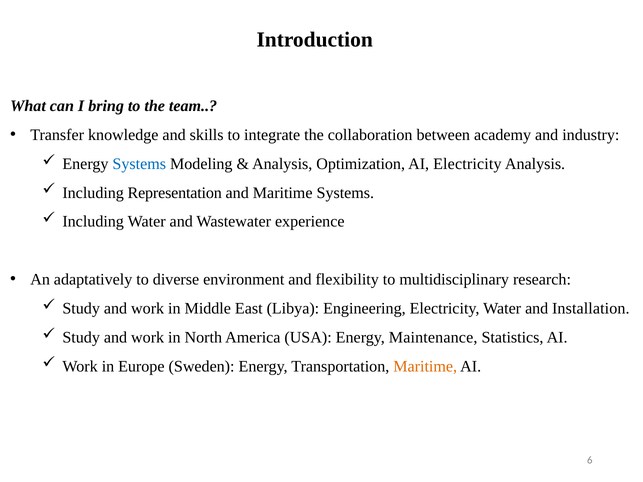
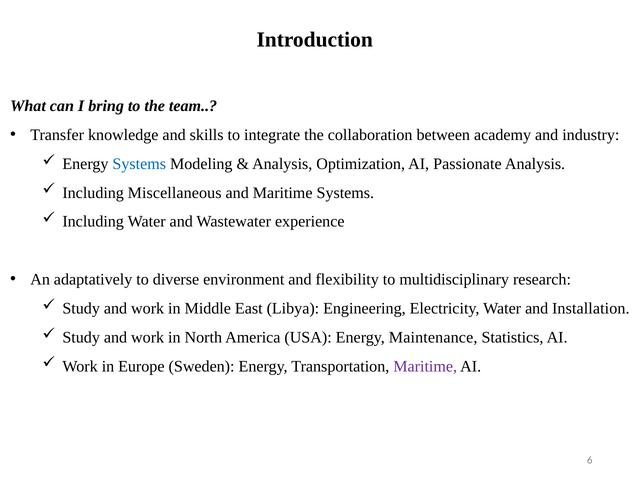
AI Electricity: Electricity -> Passionate
Representation: Representation -> Miscellaneous
Maritime at (425, 366) colour: orange -> purple
